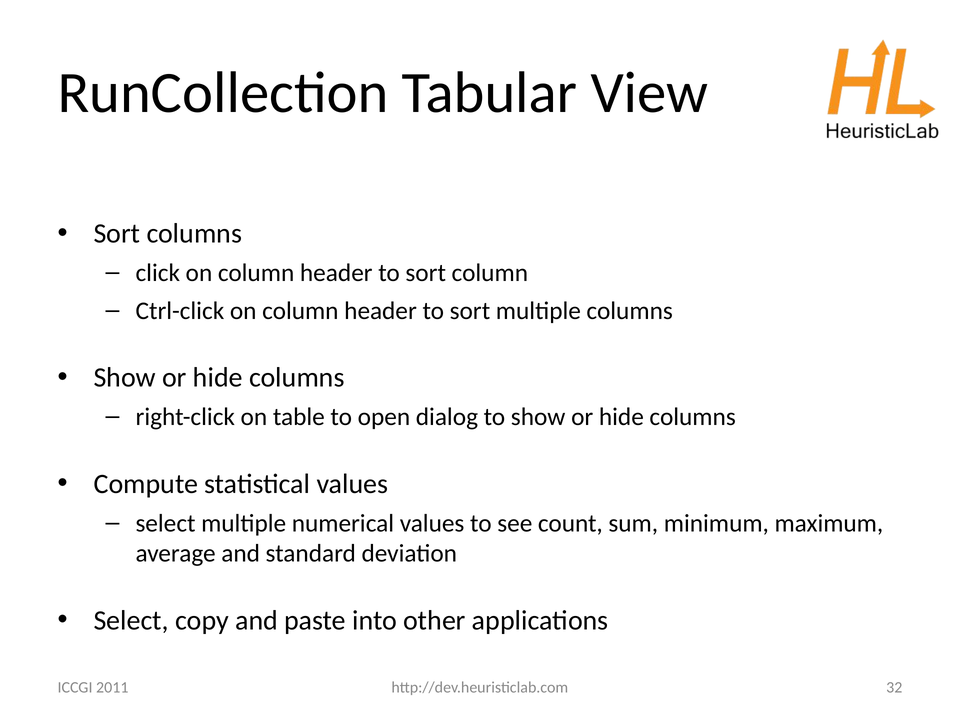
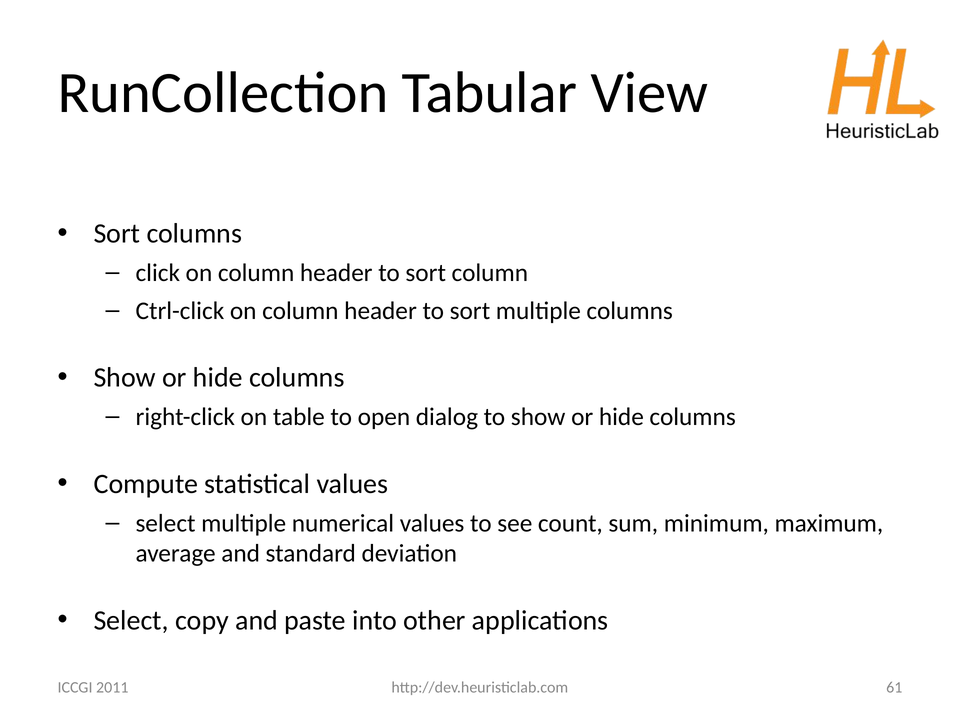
32: 32 -> 61
